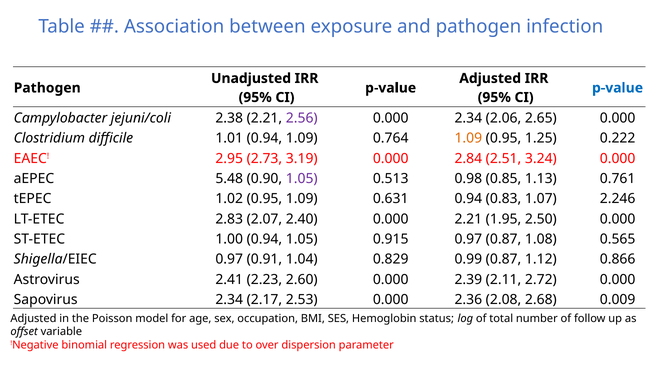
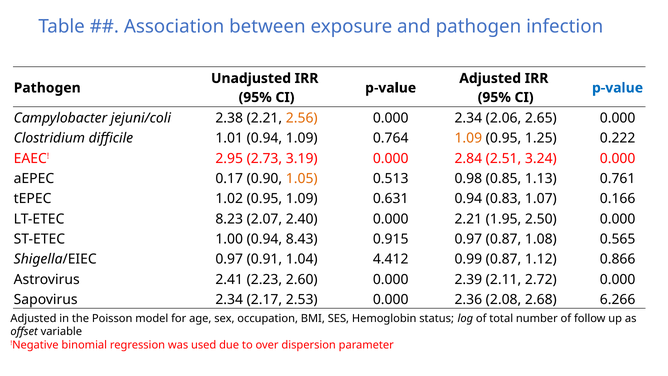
2.56 colour: purple -> orange
5.48: 5.48 -> 0.17
1.05 at (302, 179) colour: purple -> orange
2.246: 2.246 -> 0.166
2.83: 2.83 -> 8.23
0.94 1.05: 1.05 -> 8.43
0.829: 0.829 -> 4.412
0.009: 0.009 -> 6.266
